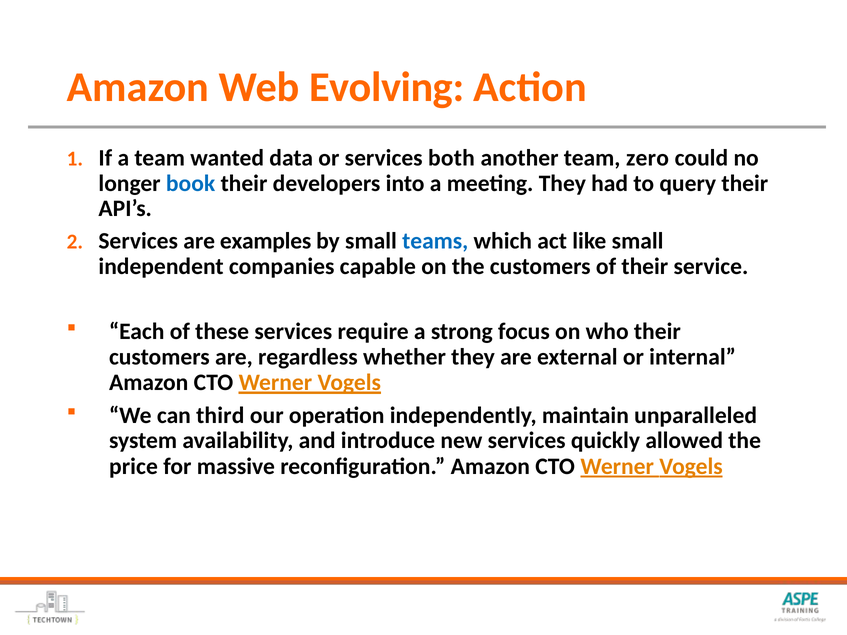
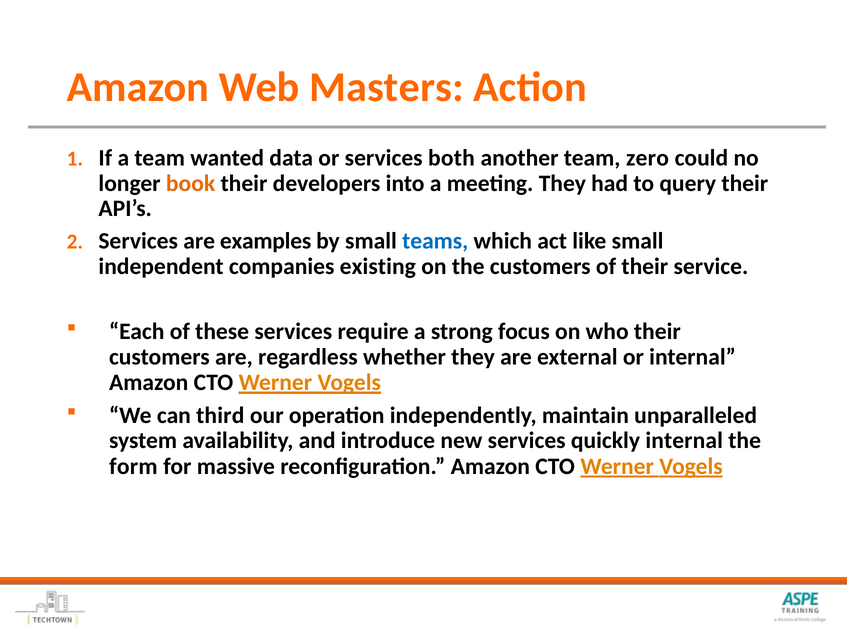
Evolving: Evolving -> Masters
book colour: blue -> orange
capable: capable -> existing
quickly allowed: allowed -> internal
price: price -> form
